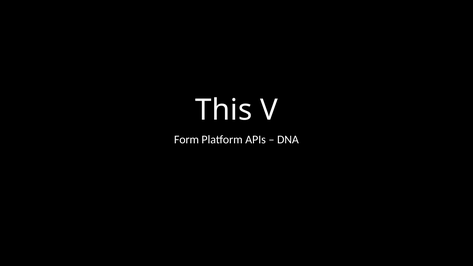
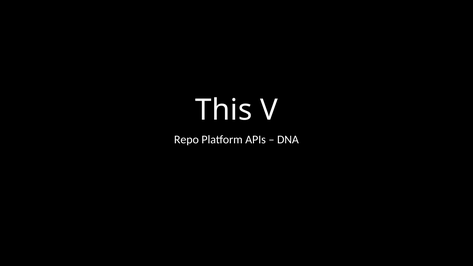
Form: Form -> Repo
